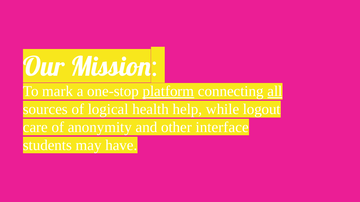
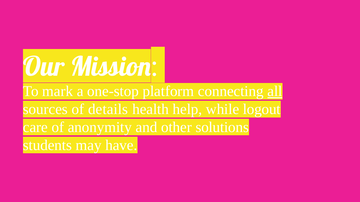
platform underline: present -> none
logical: logical -> details
interface: interface -> solutions
